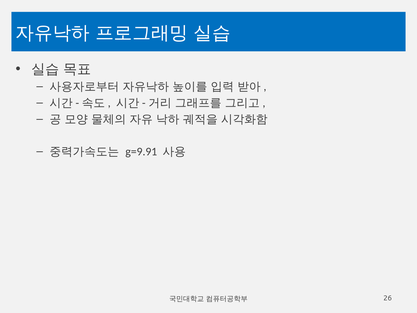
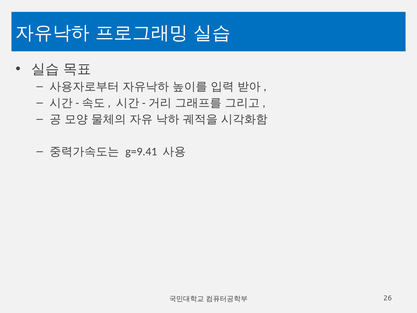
g=9.91: g=9.91 -> g=9.41
